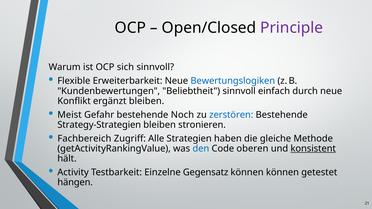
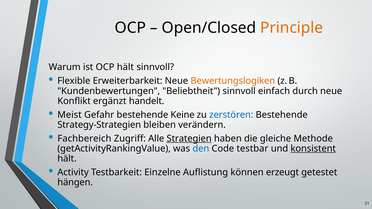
Principle colour: purple -> orange
OCP sich: sich -> hält
Bewertungslogiken colour: blue -> orange
ergänzt bleiben: bleiben -> handelt
Noch: Noch -> Keine
stronieren: stronieren -> verändern
Strategien underline: none -> present
oberen: oberen -> testbar
Gegensatz: Gegensatz -> Auflistung
können können: können -> erzeugt
